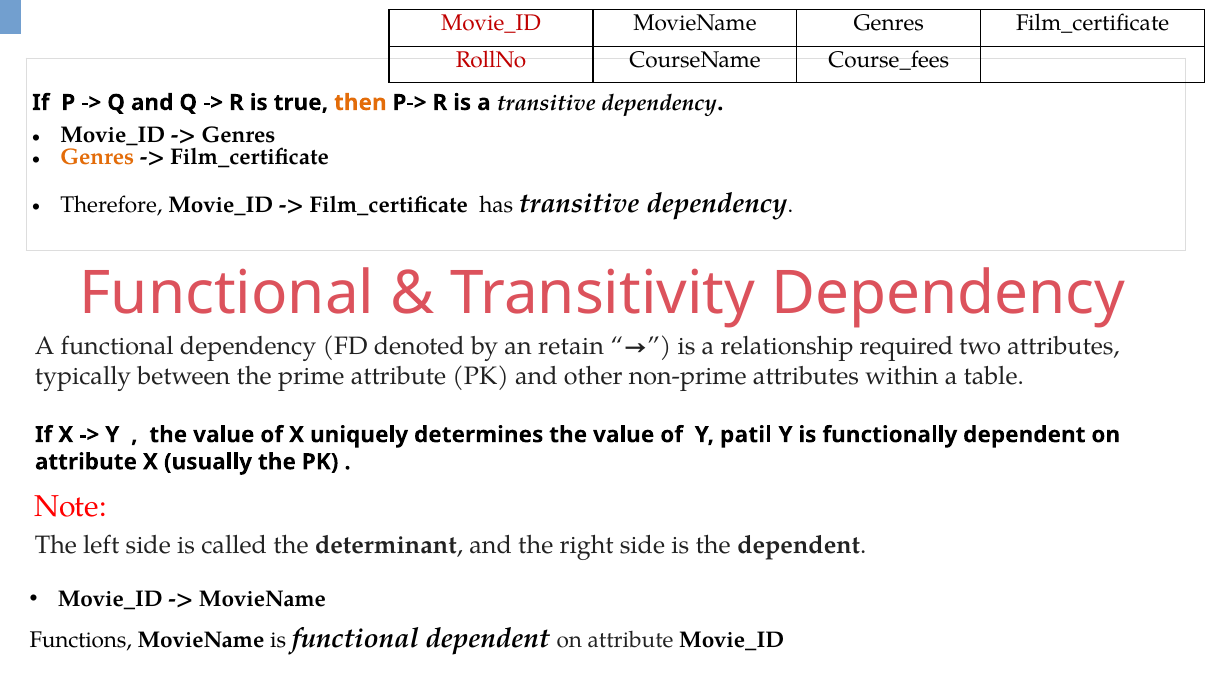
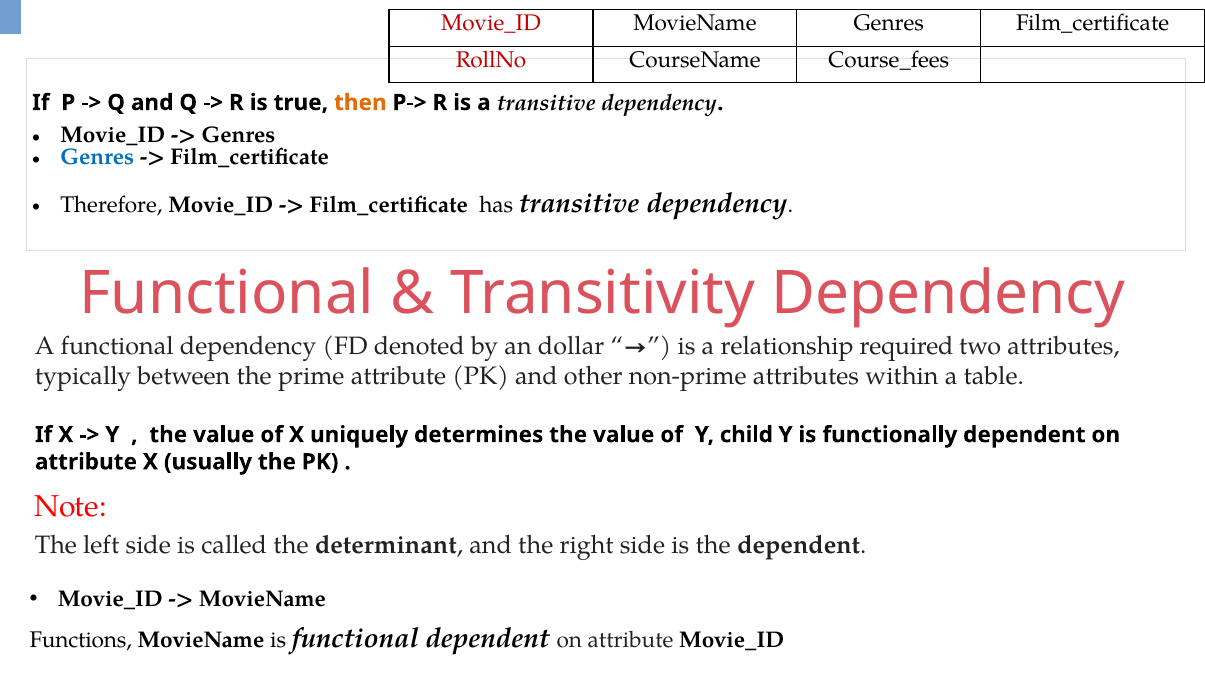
Genres at (97, 157) colour: orange -> blue
retain: retain -> dollar
patil: patil -> child
